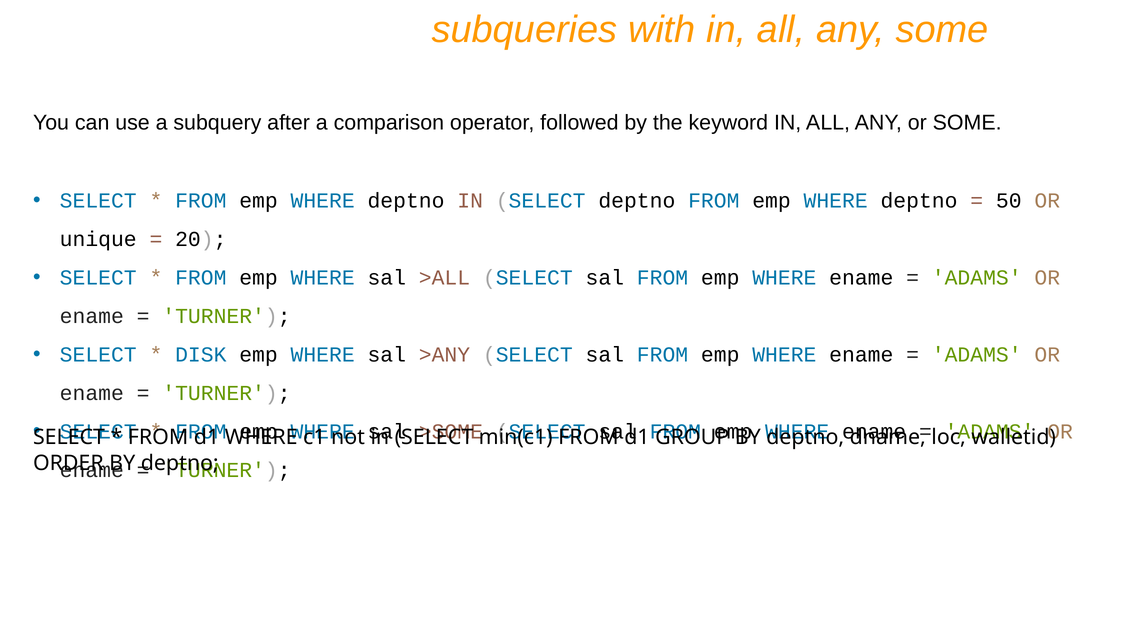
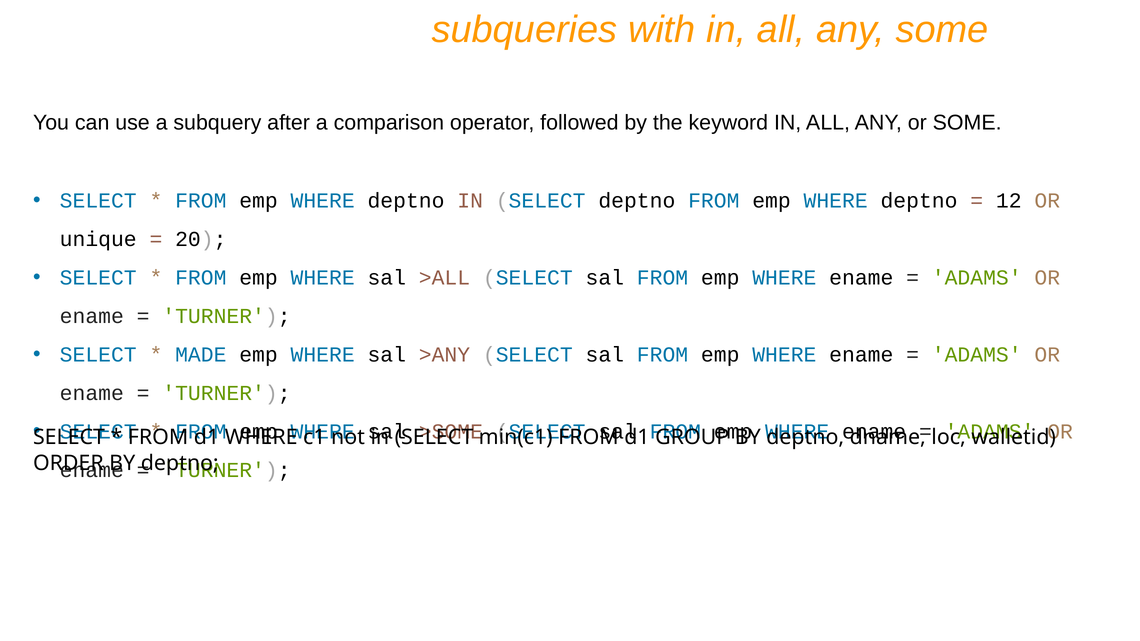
50: 50 -> 12
DISK: DISK -> MADE
